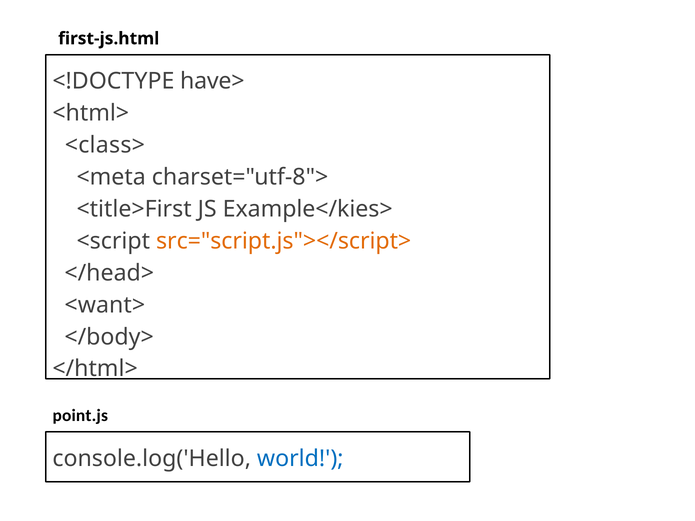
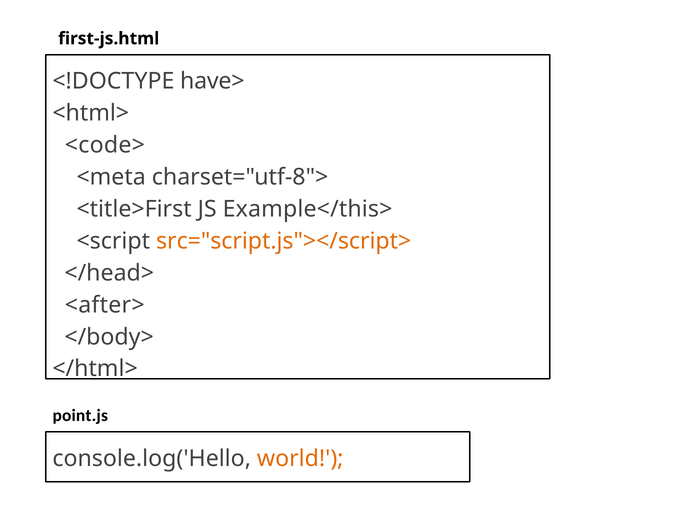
<class>: <class> -> <code>
Example</kies>: Example</kies> -> Example</this>
<want>: <want> -> <after>
world colour: blue -> orange
